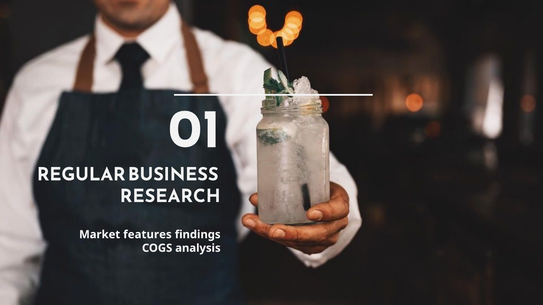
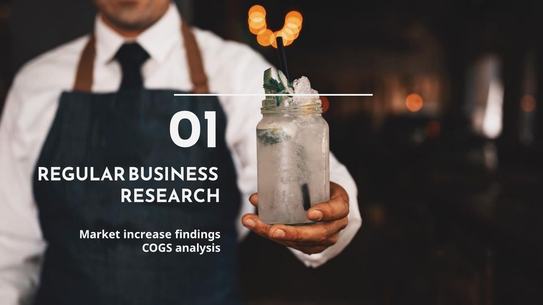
features: features -> increase
